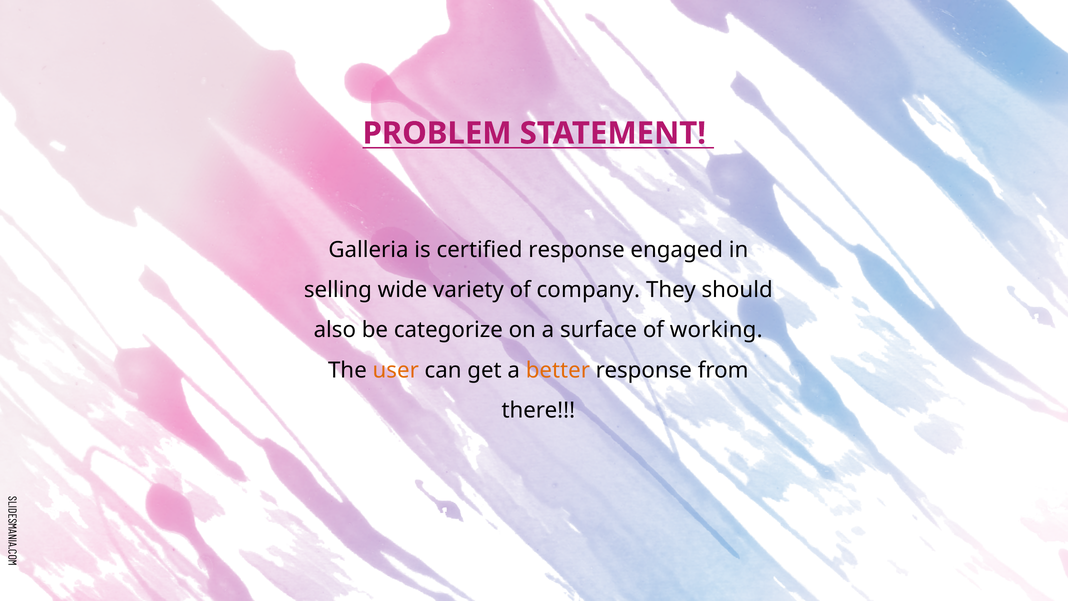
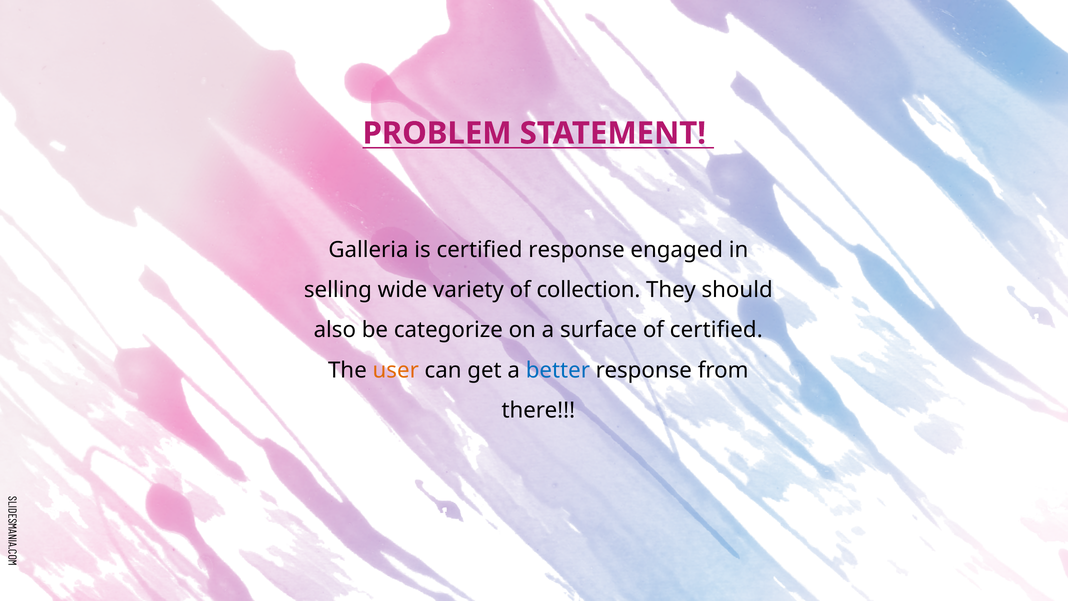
company: company -> collection
of working: working -> certified
better colour: orange -> blue
